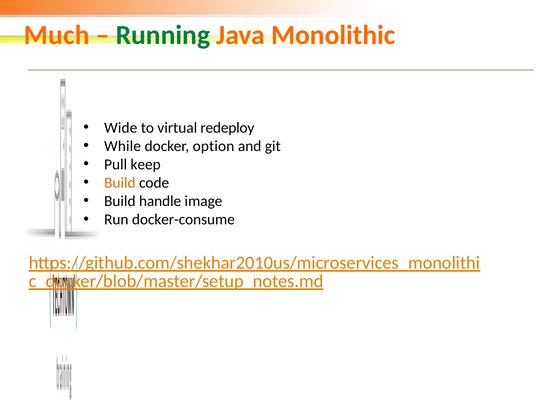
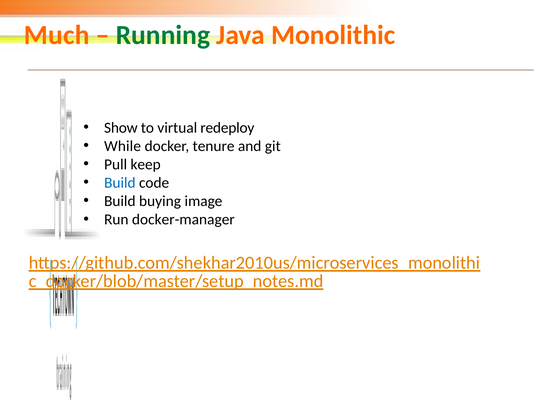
Wide: Wide -> Show
option: option -> tenure
Build at (120, 183) colour: orange -> blue
handle: handle -> buying
docker-consume: docker-consume -> docker-manager
